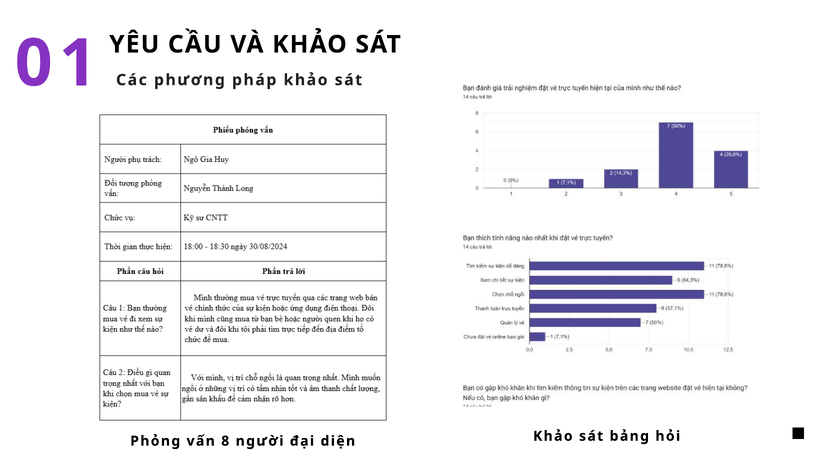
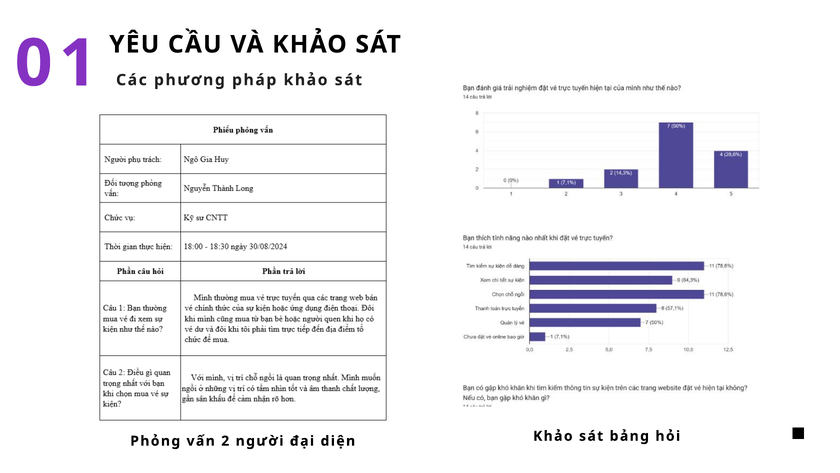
8: 8 -> 2
